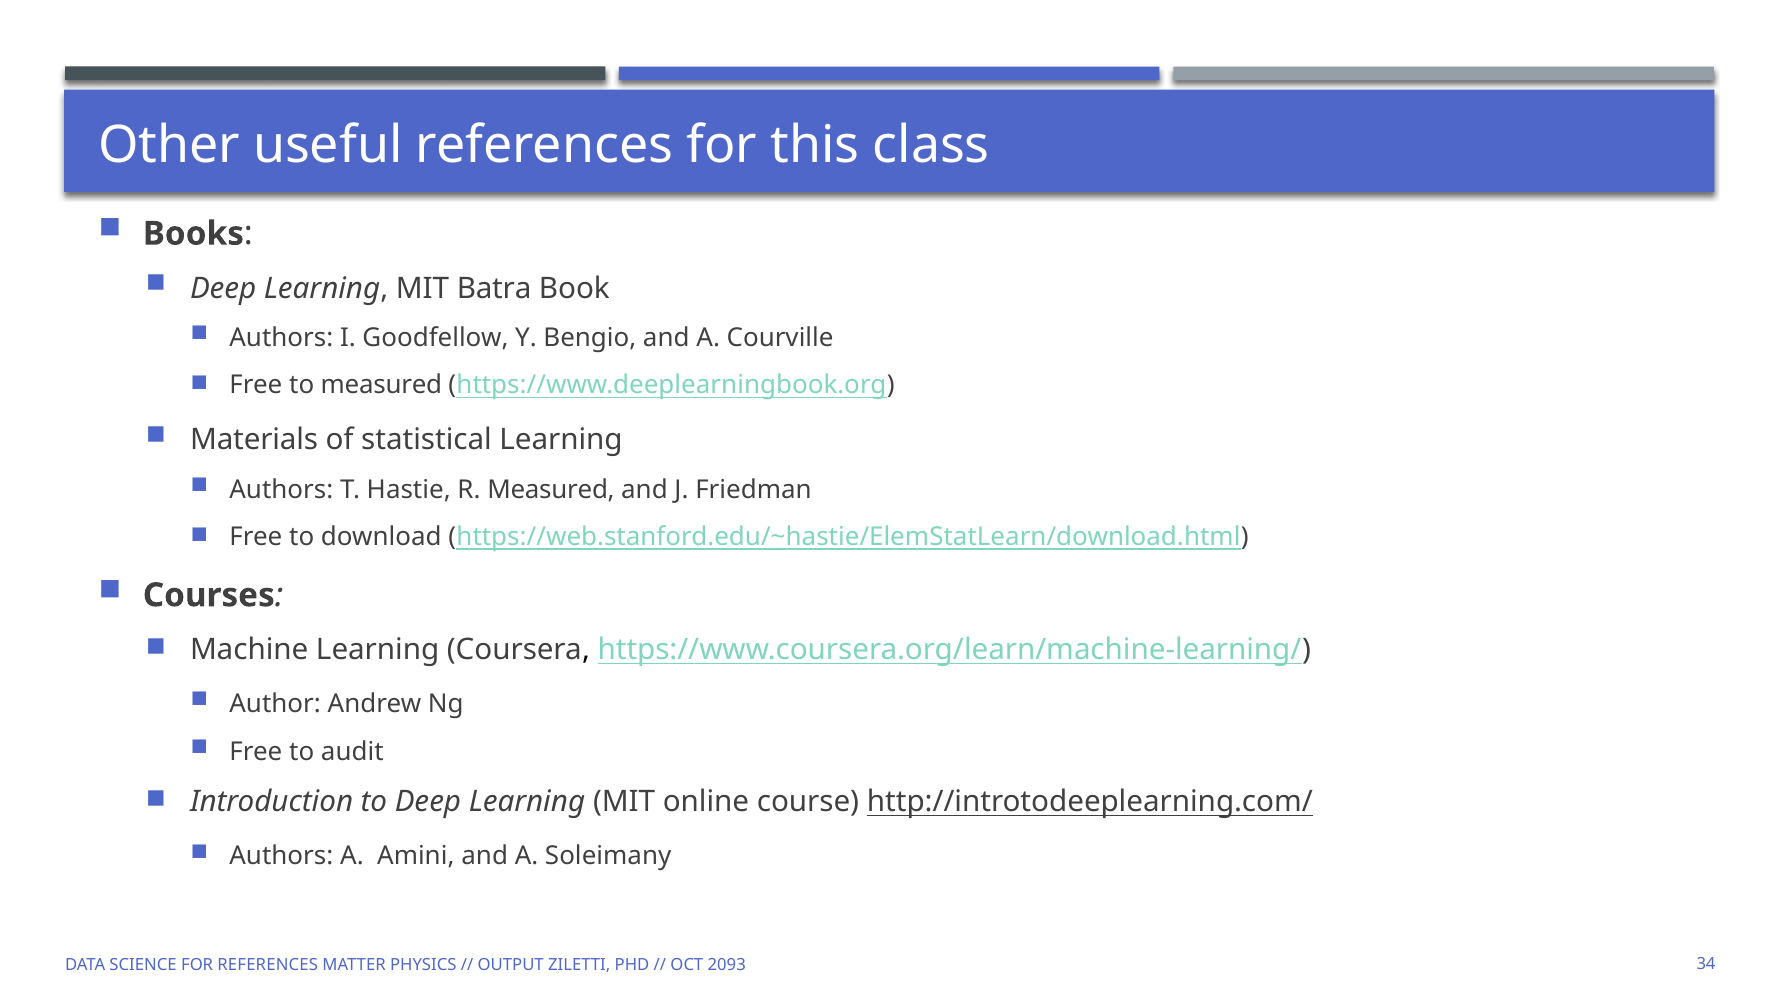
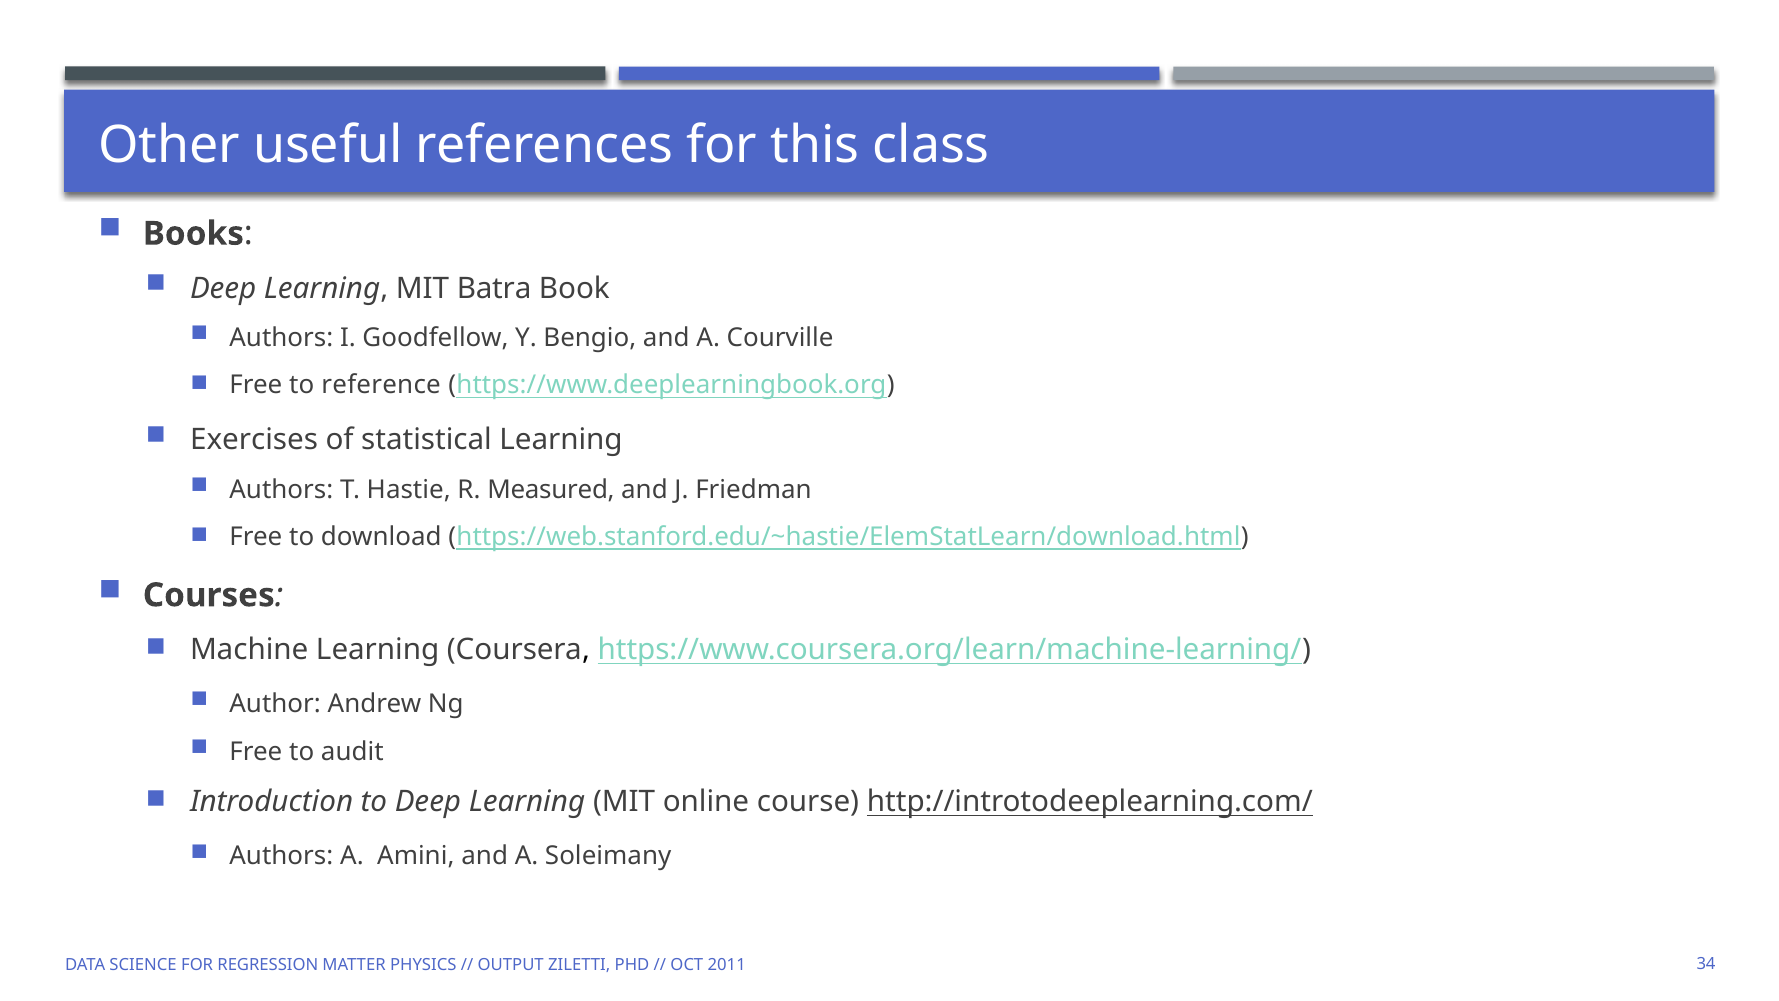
to measured: measured -> reference
Materials: Materials -> Exercises
FOR REFERENCES: REFERENCES -> REGRESSION
2093: 2093 -> 2011
